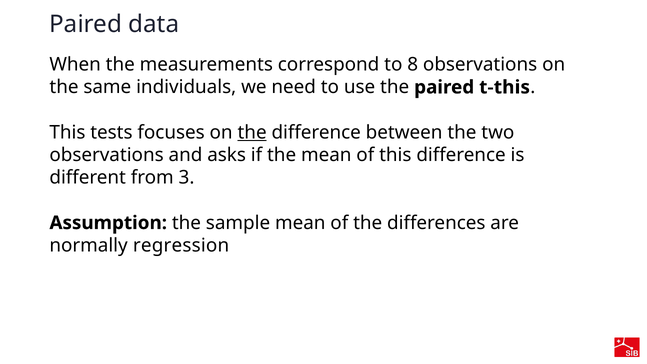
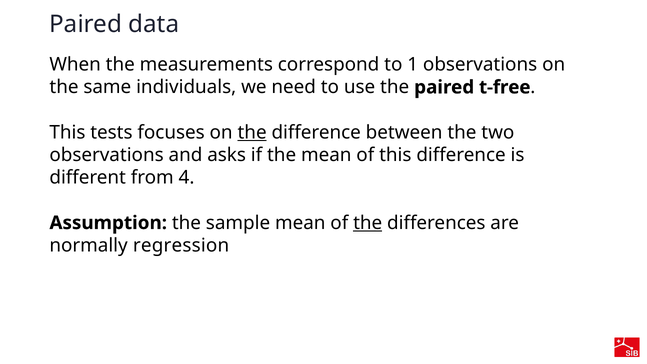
8: 8 -> 1
t-this: t-this -> t-free
3: 3 -> 4
the at (368, 223) underline: none -> present
